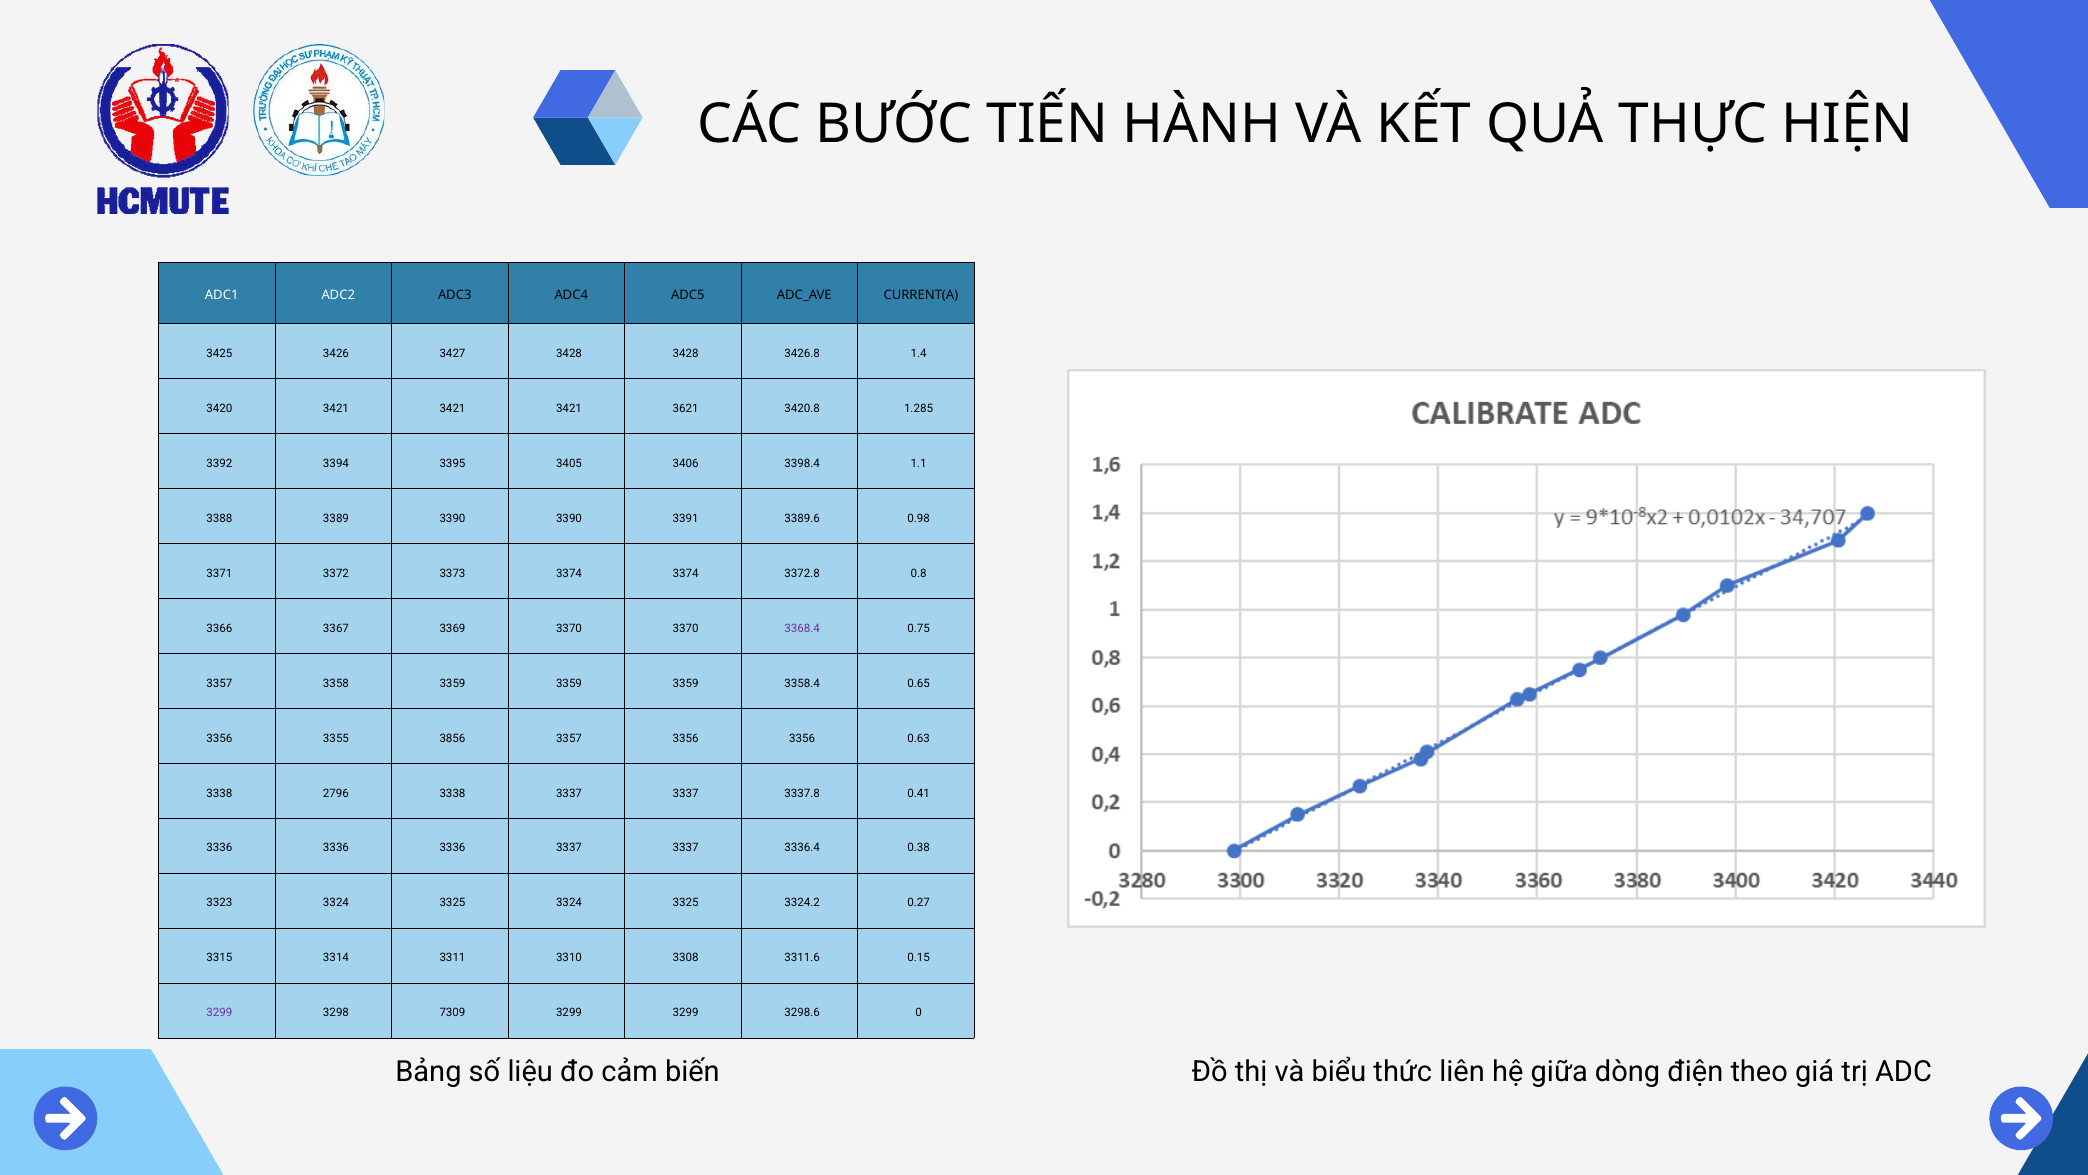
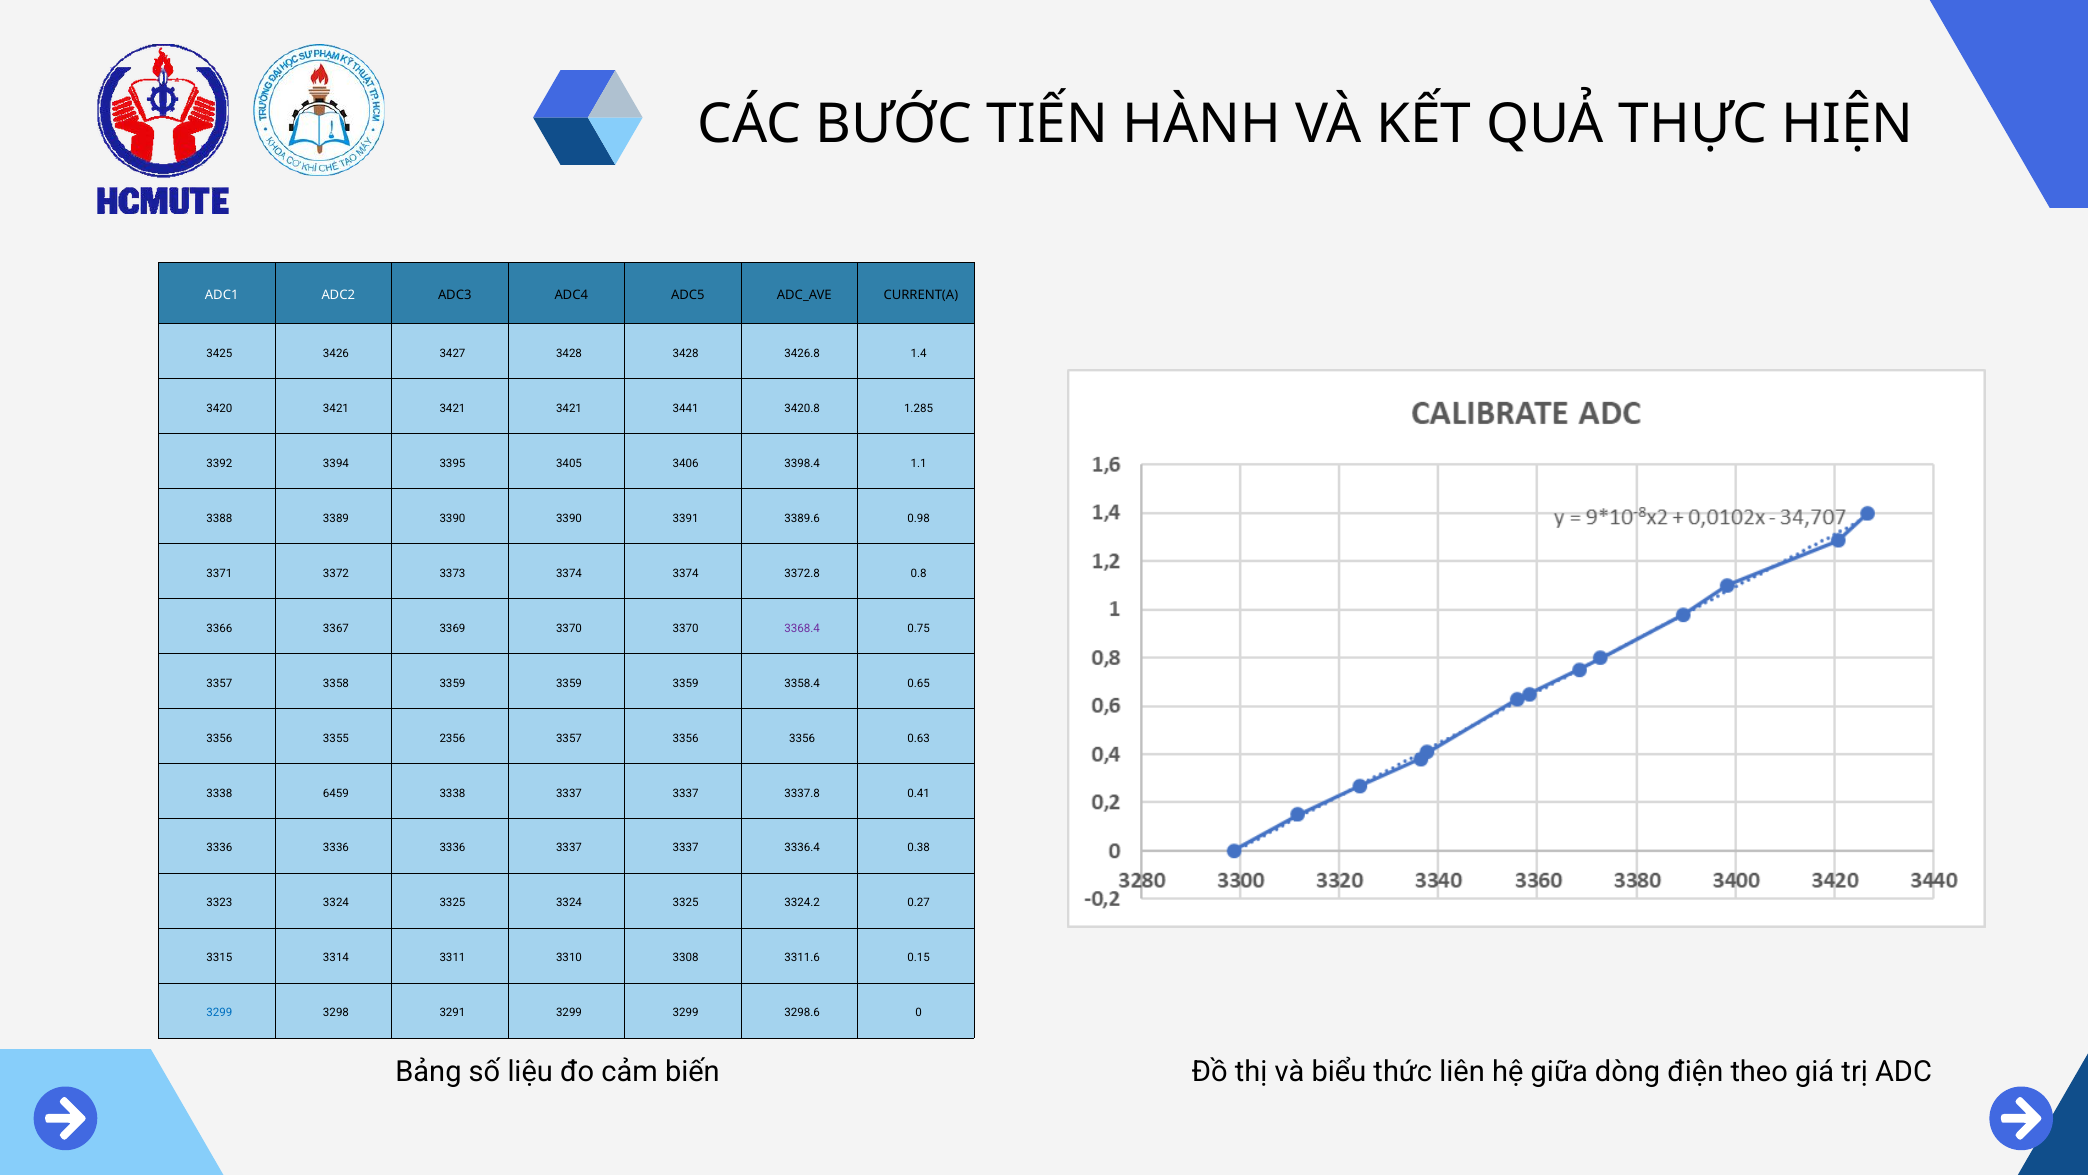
3621: 3621 -> 3441
3856: 3856 -> 2356
2796: 2796 -> 6459
3299 at (219, 1013) colour: purple -> blue
7309: 7309 -> 3291
